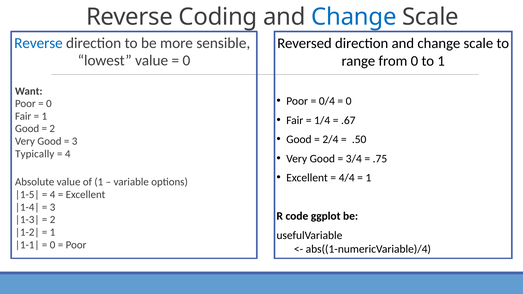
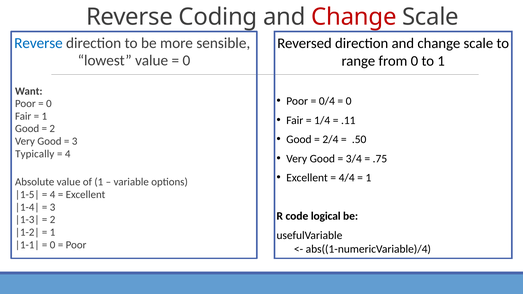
Change at (354, 17) colour: blue -> red
.67: .67 -> .11
ggplot: ggplot -> logical
